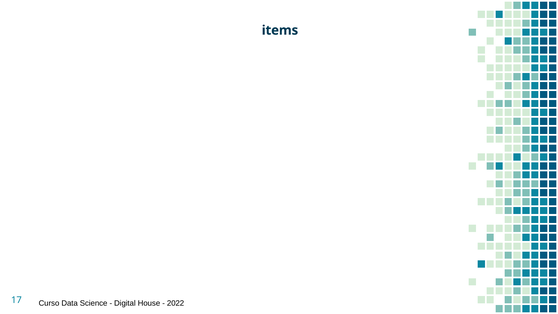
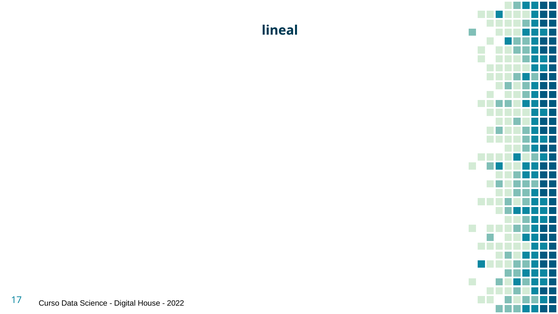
items: items -> lineal
